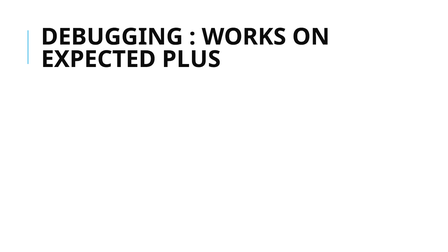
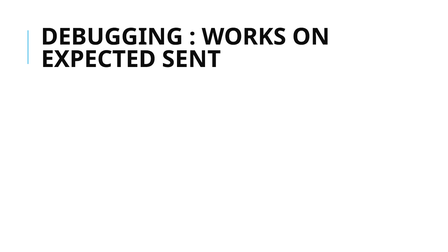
PLUS: PLUS -> SENT
